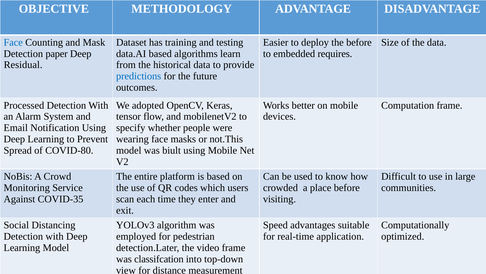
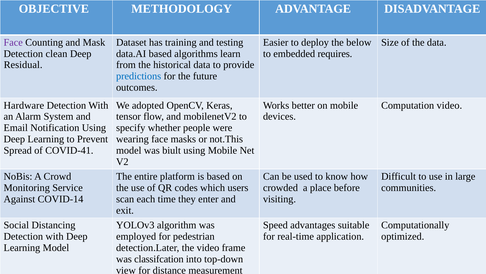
Face at (13, 42) colour: blue -> purple
the before: before -> below
paper: paper -> clean
Processed: Processed -> Hardware
Computation frame: frame -> video
COVID-80: COVID-80 -> COVID-41
COVID-35: COVID-35 -> COVID-14
